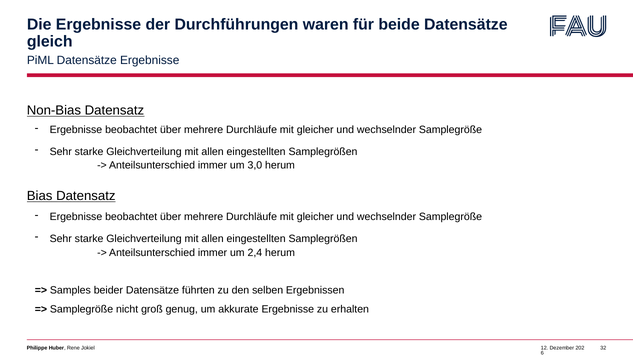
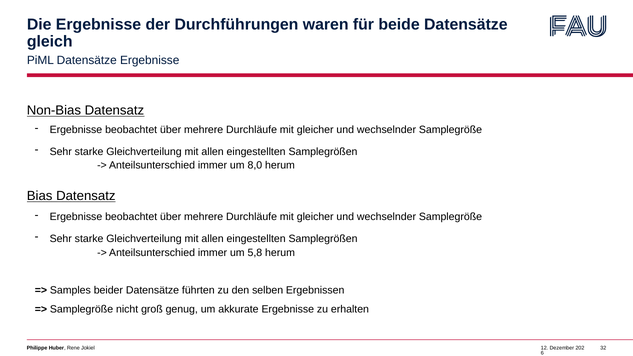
3,0: 3,0 -> 8,0
2,4: 2,4 -> 5,8
